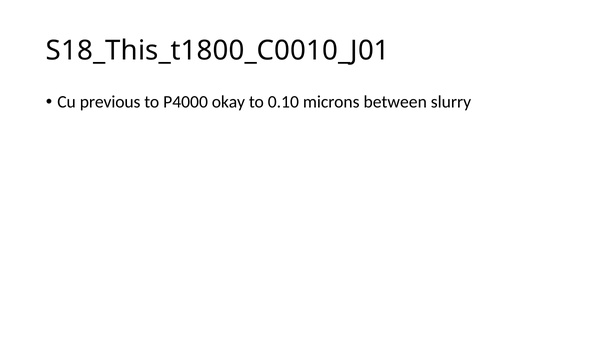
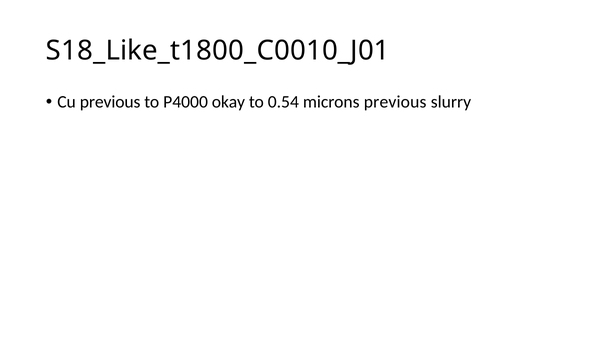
S18_This_t1800_C0010_J01: S18_This_t1800_C0010_J01 -> S18_Like_t1800_C0010_J01
0.10: 0.10 -> 0.54
microns between: between -> previous
